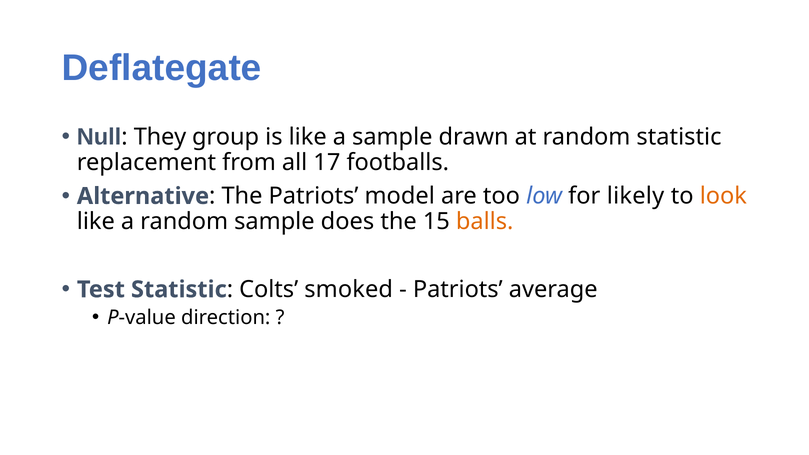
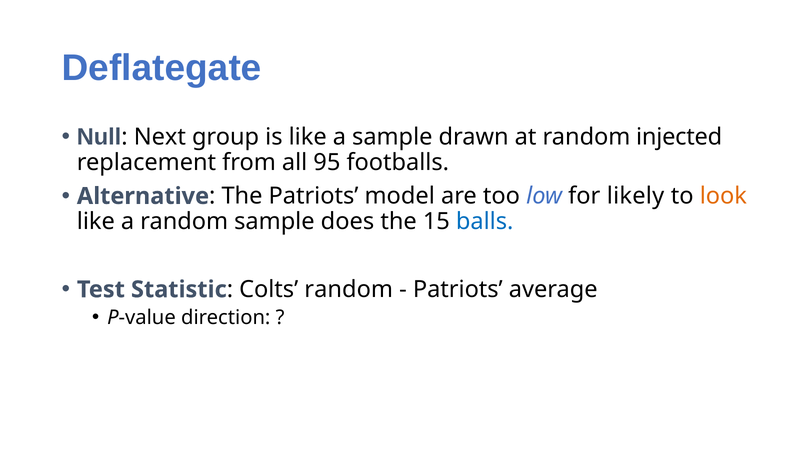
They: They -> Next
random statistic: statistic -> injected
17: 17 -> 95
balls colour: orange -> blue
Colts smoked: smoked -> random
